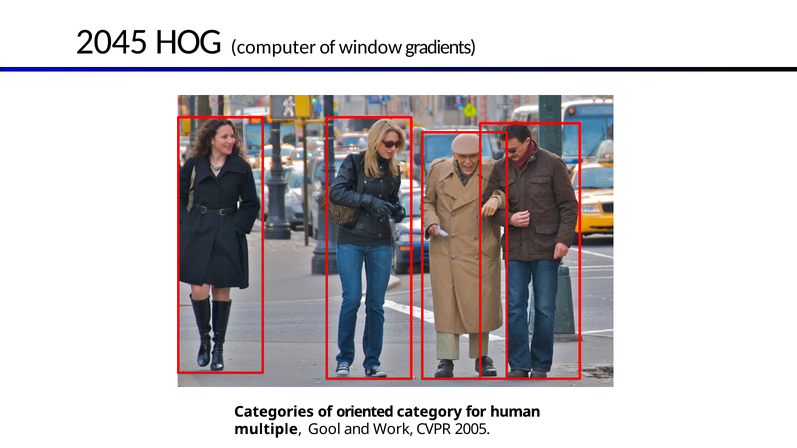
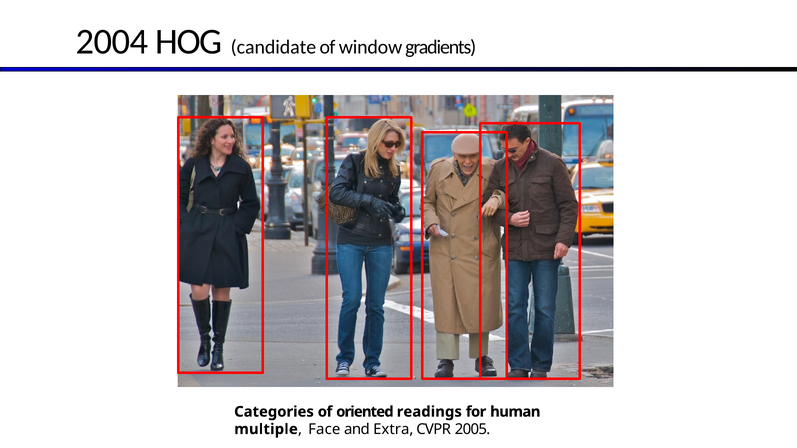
2045: 2045 -> 2004
computer: computer -> candidate
category: category -> readings
Gool: Gool -> Face
Work: Work -> Extra
